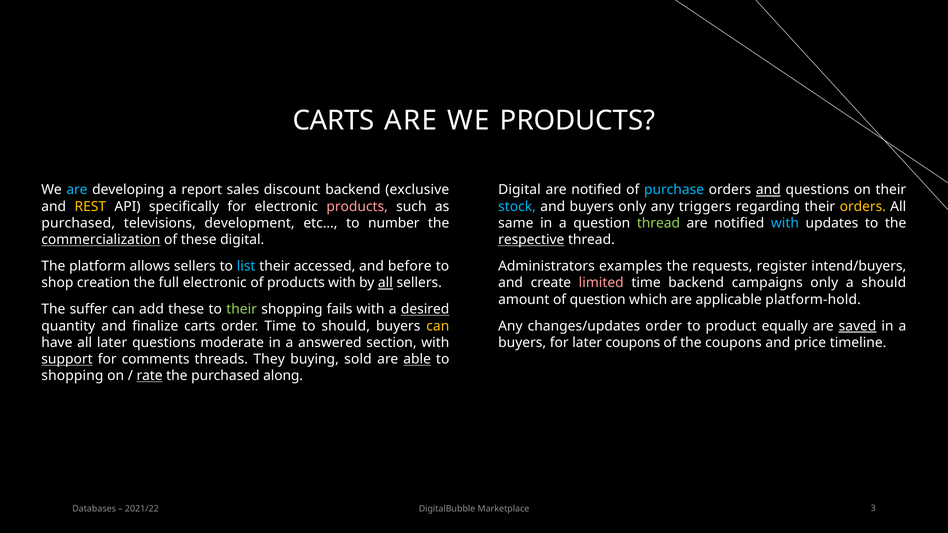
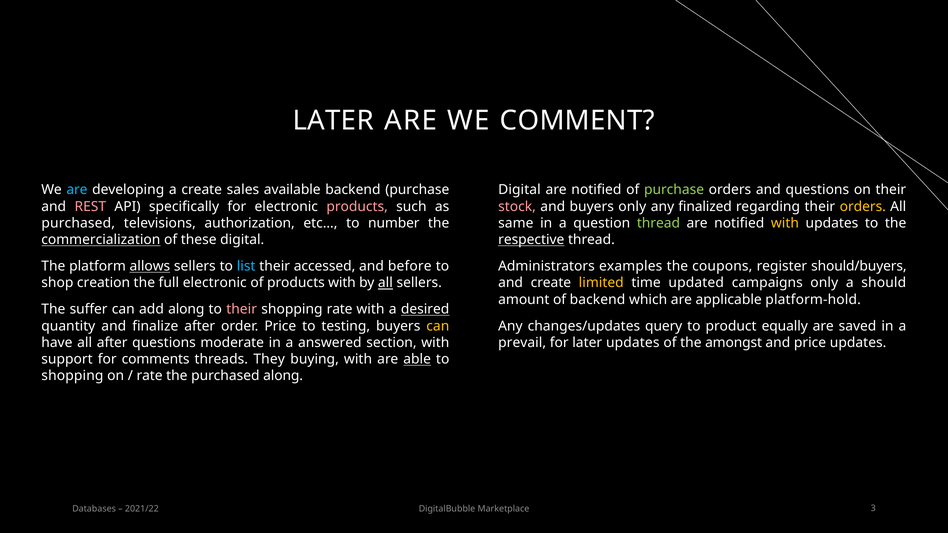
CARTS at (333, 121): CARTS -> LATER
WE PRODUCTS: PRODUCTS -> COMMENT
a report: report -> create
discount: discount -> available
backend exclusive: exclusive -> purchase
purchase at (674, 190) colour: light blue -> light green
and at (768, 190) underline: present -> none
REST colour: yellow -> pink
stock colour: light blue -> pink
triggers: triggers -> finalized
development: development -> authorization
with at (785, 223) colour: light blue -> yellow
allows underline: none -> present
requests: requests -> coupons
intend/buyers: intend/buyers -> should/buyers
limited colour: pink -> yellow
time backend: backend -> updated
of question: question -> backend
add these: these -> along
their at (242, 310) colour: light green -> pink
shopping fails: fails -> rate
finalize carts: carts -> after
order Time: Time -> Price
to should: should -> testing
changes/updates order: order -> query
saved underline: present -> none
all later: later -> after
buyers at (522, 343): buyers -> prevail
later coupons: coupons -> updates
the coupons: coupons -> amongst
price timeline: timeline -> updates
support underline: present -> none
buying sold: sold -> with
rate at (150, 376) underline: present -> none
